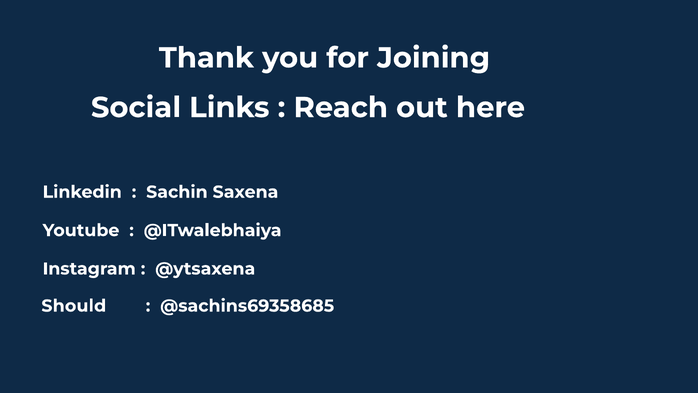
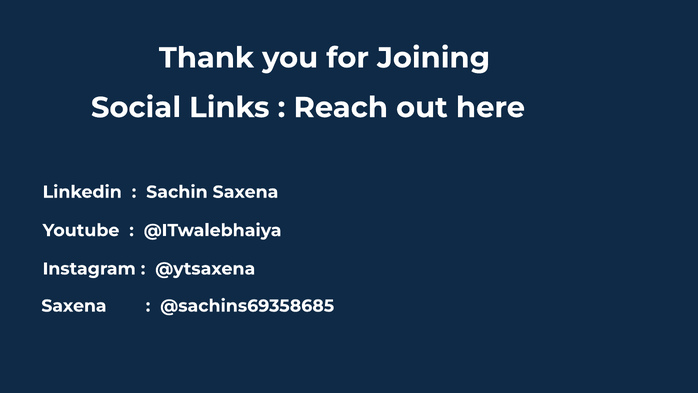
Should at (74, 306): Should -> Saxena
